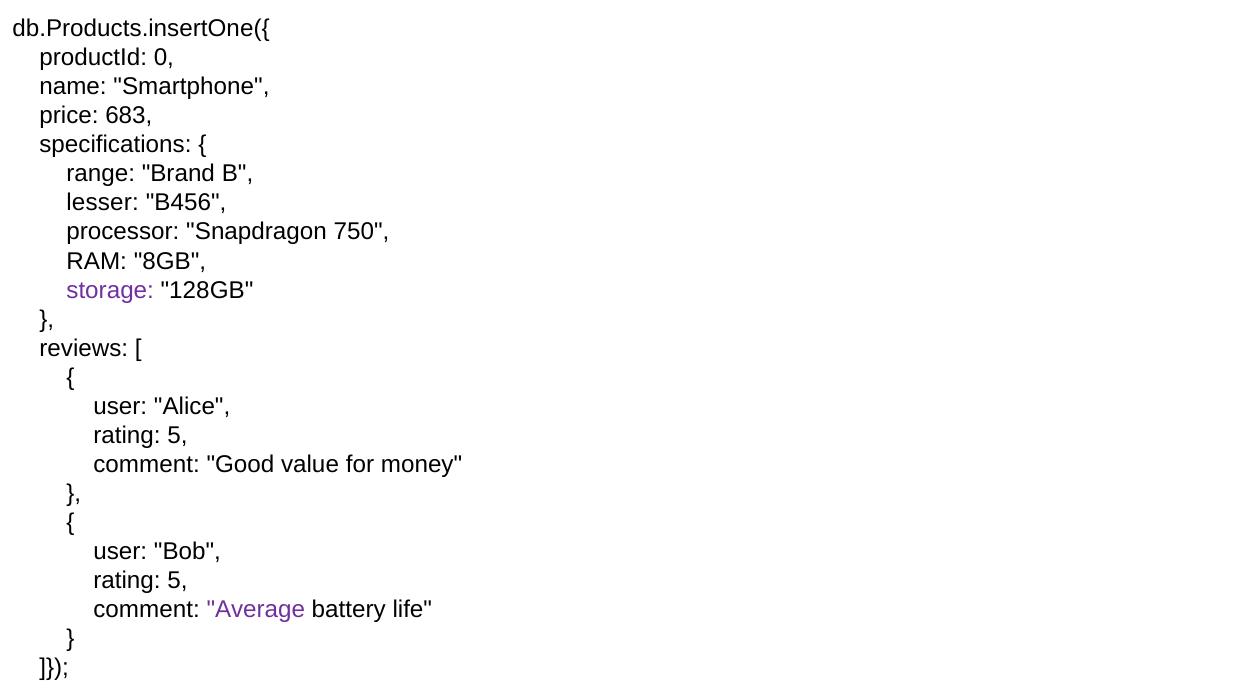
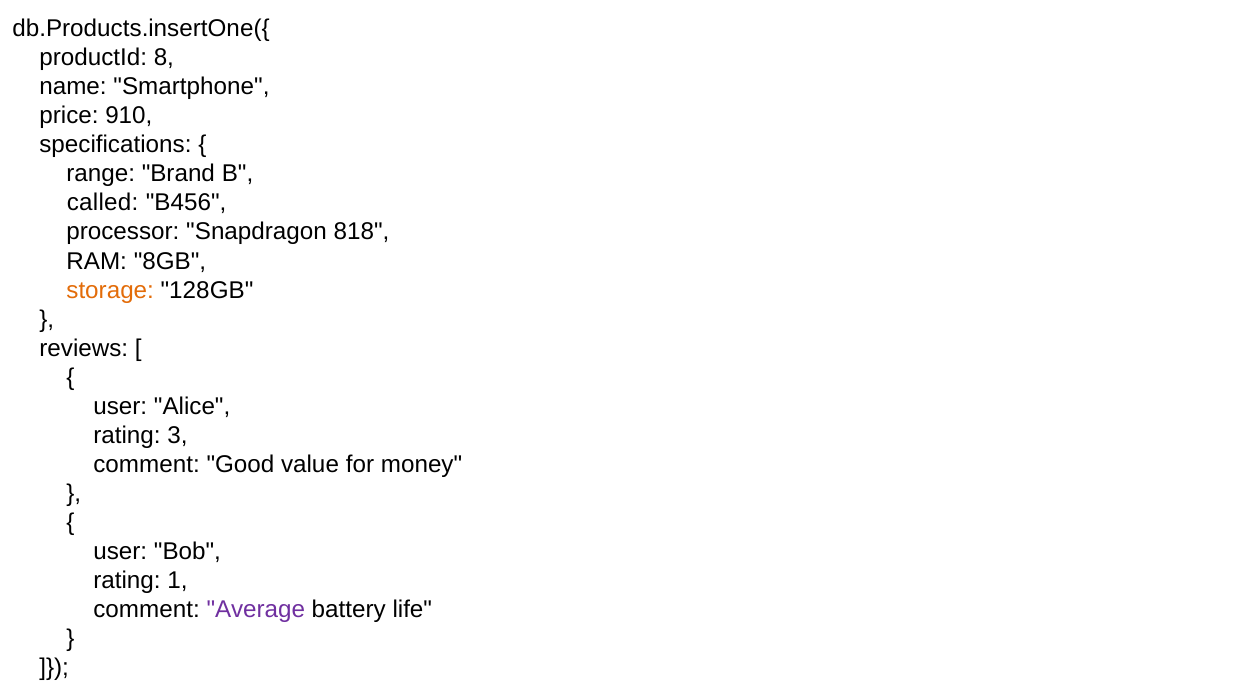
0: 0 -> 8
683: 683 -> 910
lesser: lesser -> called
750: 750 -> 818
storage colour: purple -> orange
5 at (177, 436): 5 -> 3
5 at (177, 581): 5 -> 1
